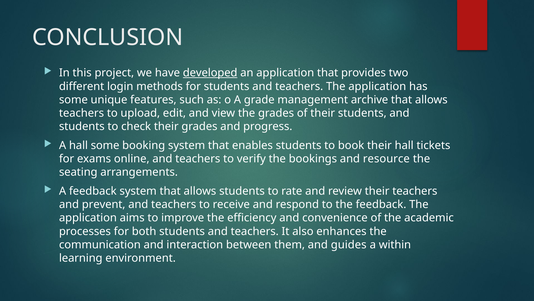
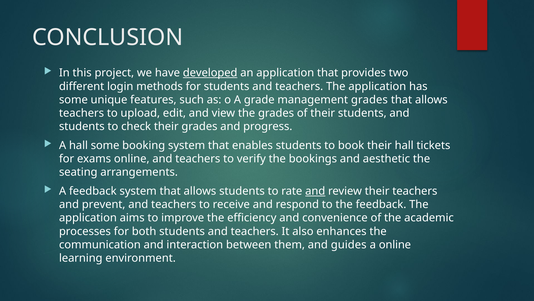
management archive: archive -> grades
resource: resource -> aesthetic
and at (315, 191) underline: none -> present
a within: within -> online
